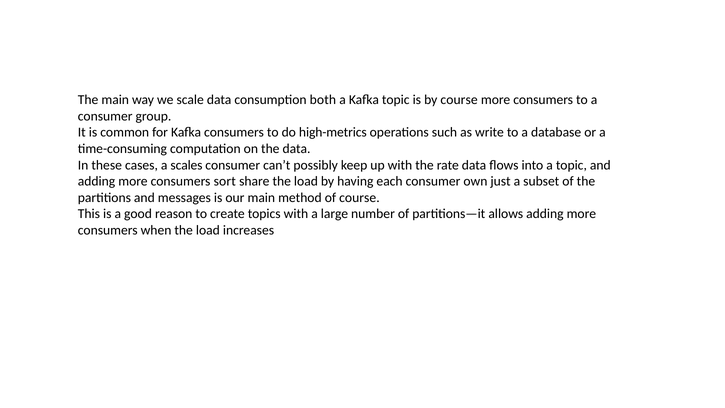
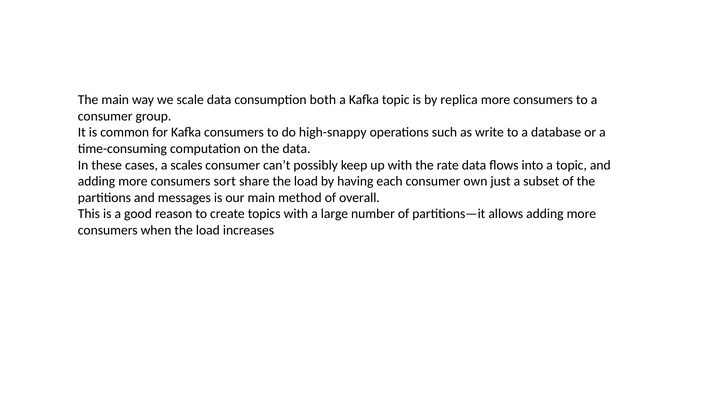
by course: course -> replica
high-metrics: high-metrics -> high-snappy
of course: course -> overall
